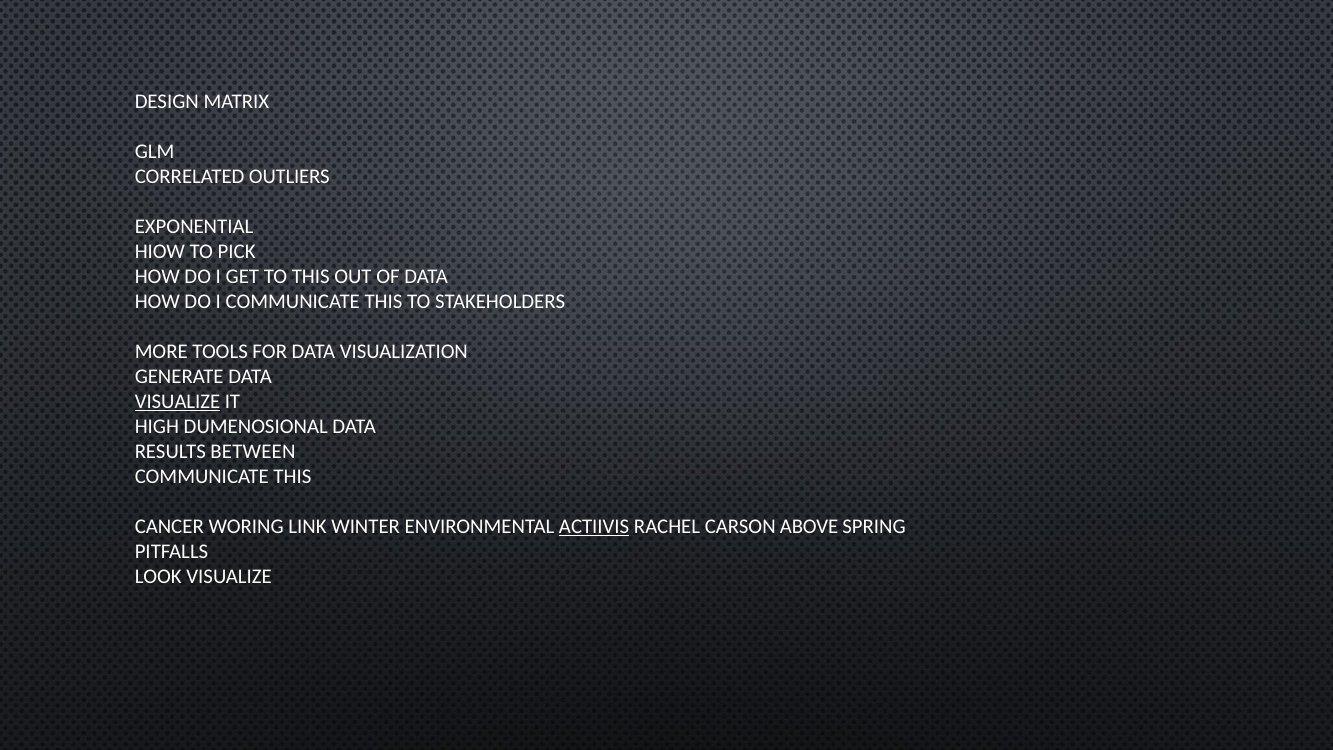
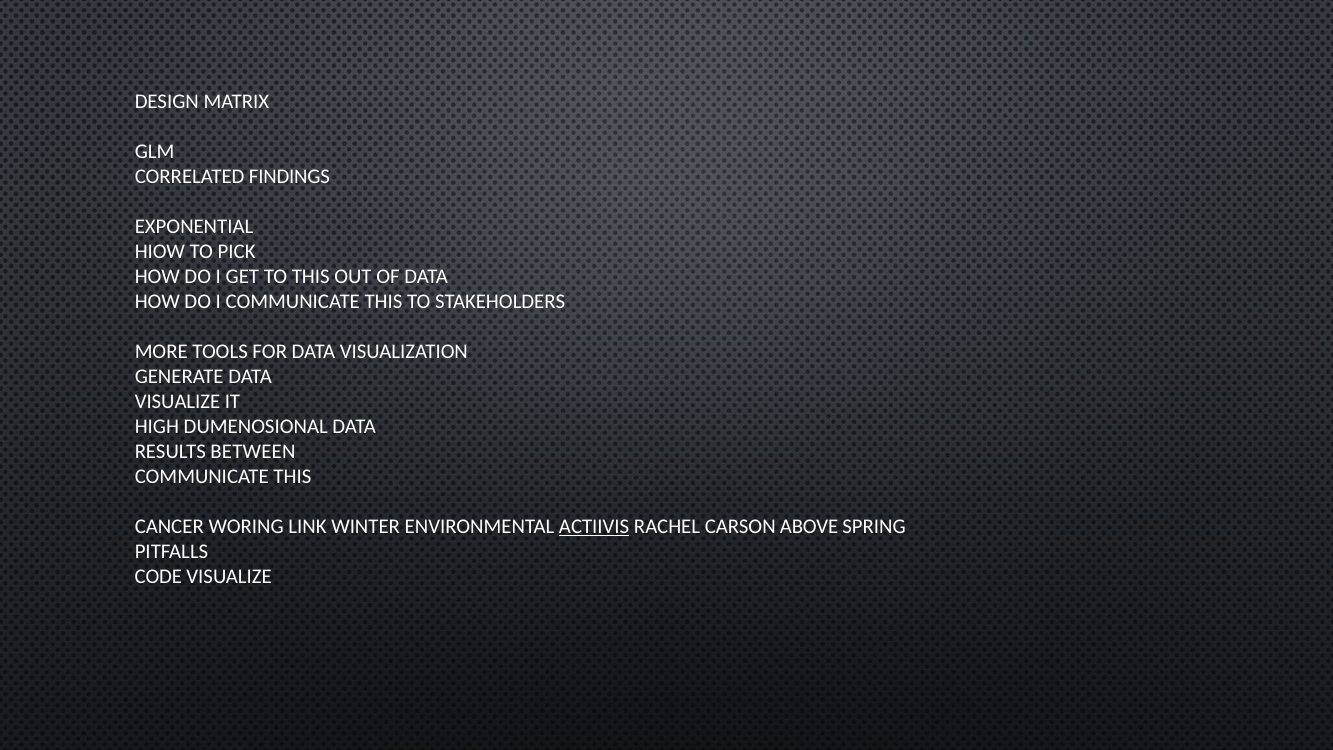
OUTLIERS: OUTLIERS -> FINDINGS
VISUALIZE at (178, 401) underline: present -> none
LOOK: LOOK -> CODE
